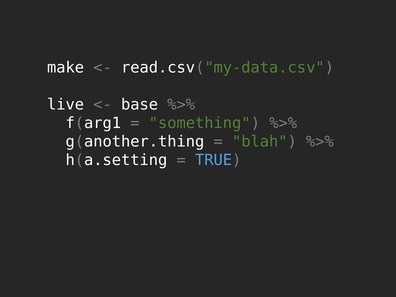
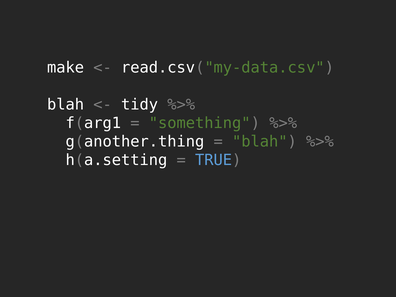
live at (66, 105): live -> blah
base: base -> tidy
